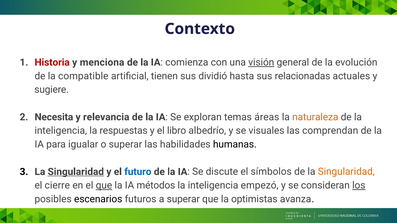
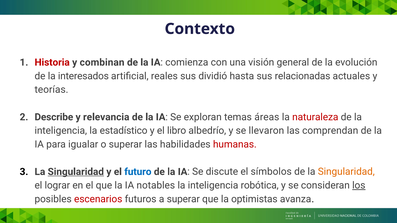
menciona: menciona -> combinan
visión underline: present -> none
compatible: compatible -> interesados
tienen: tienen -> reales
sugiere: sugiere -> teorías
Necesita: Necesita -> Describe
naturaleza colour: orange -> red
respuestas: respuestas -> estadístico
visuales: visuales -> llevaron
humanas colour: black -> red
cierre: cierre -> lograr
que at (104, 186) underline: present -> none
métodos: métodos -> notables
empezó: empezó -> robótica
escenarios colour: black -> red
